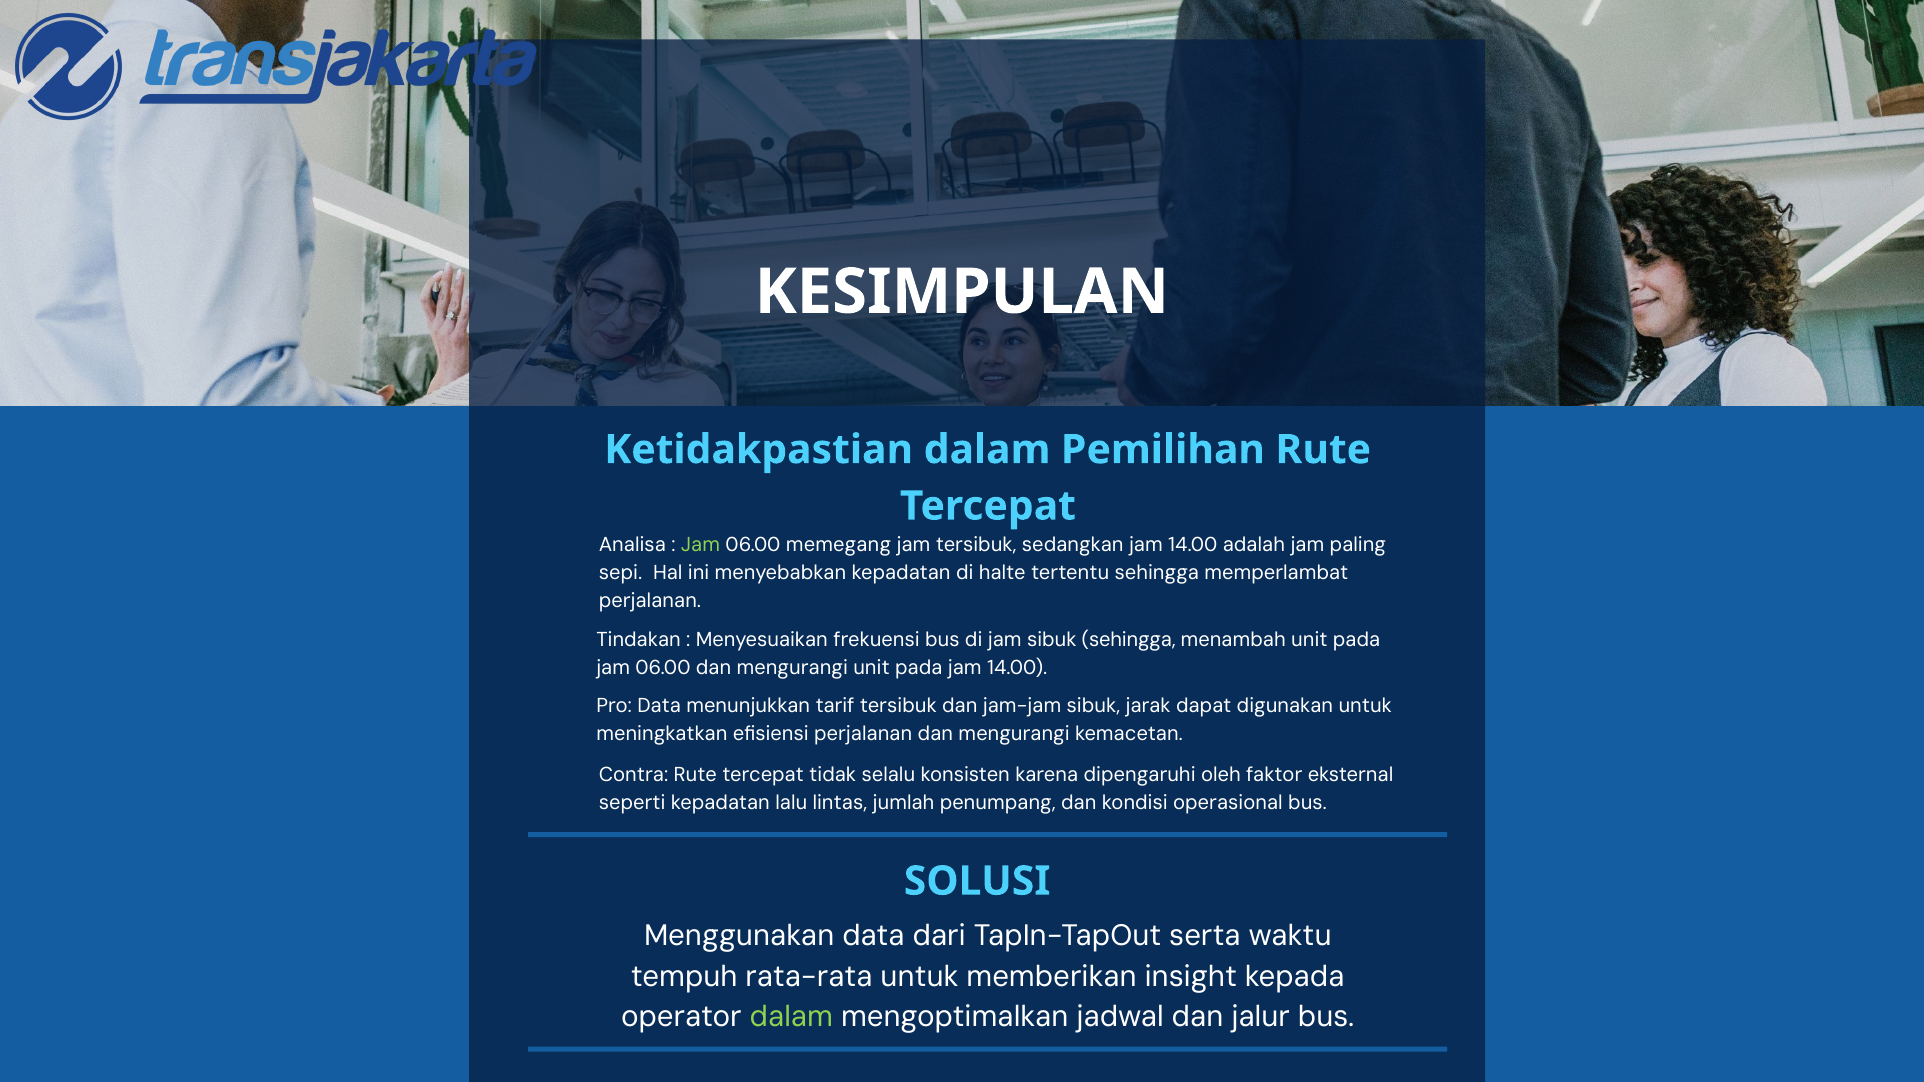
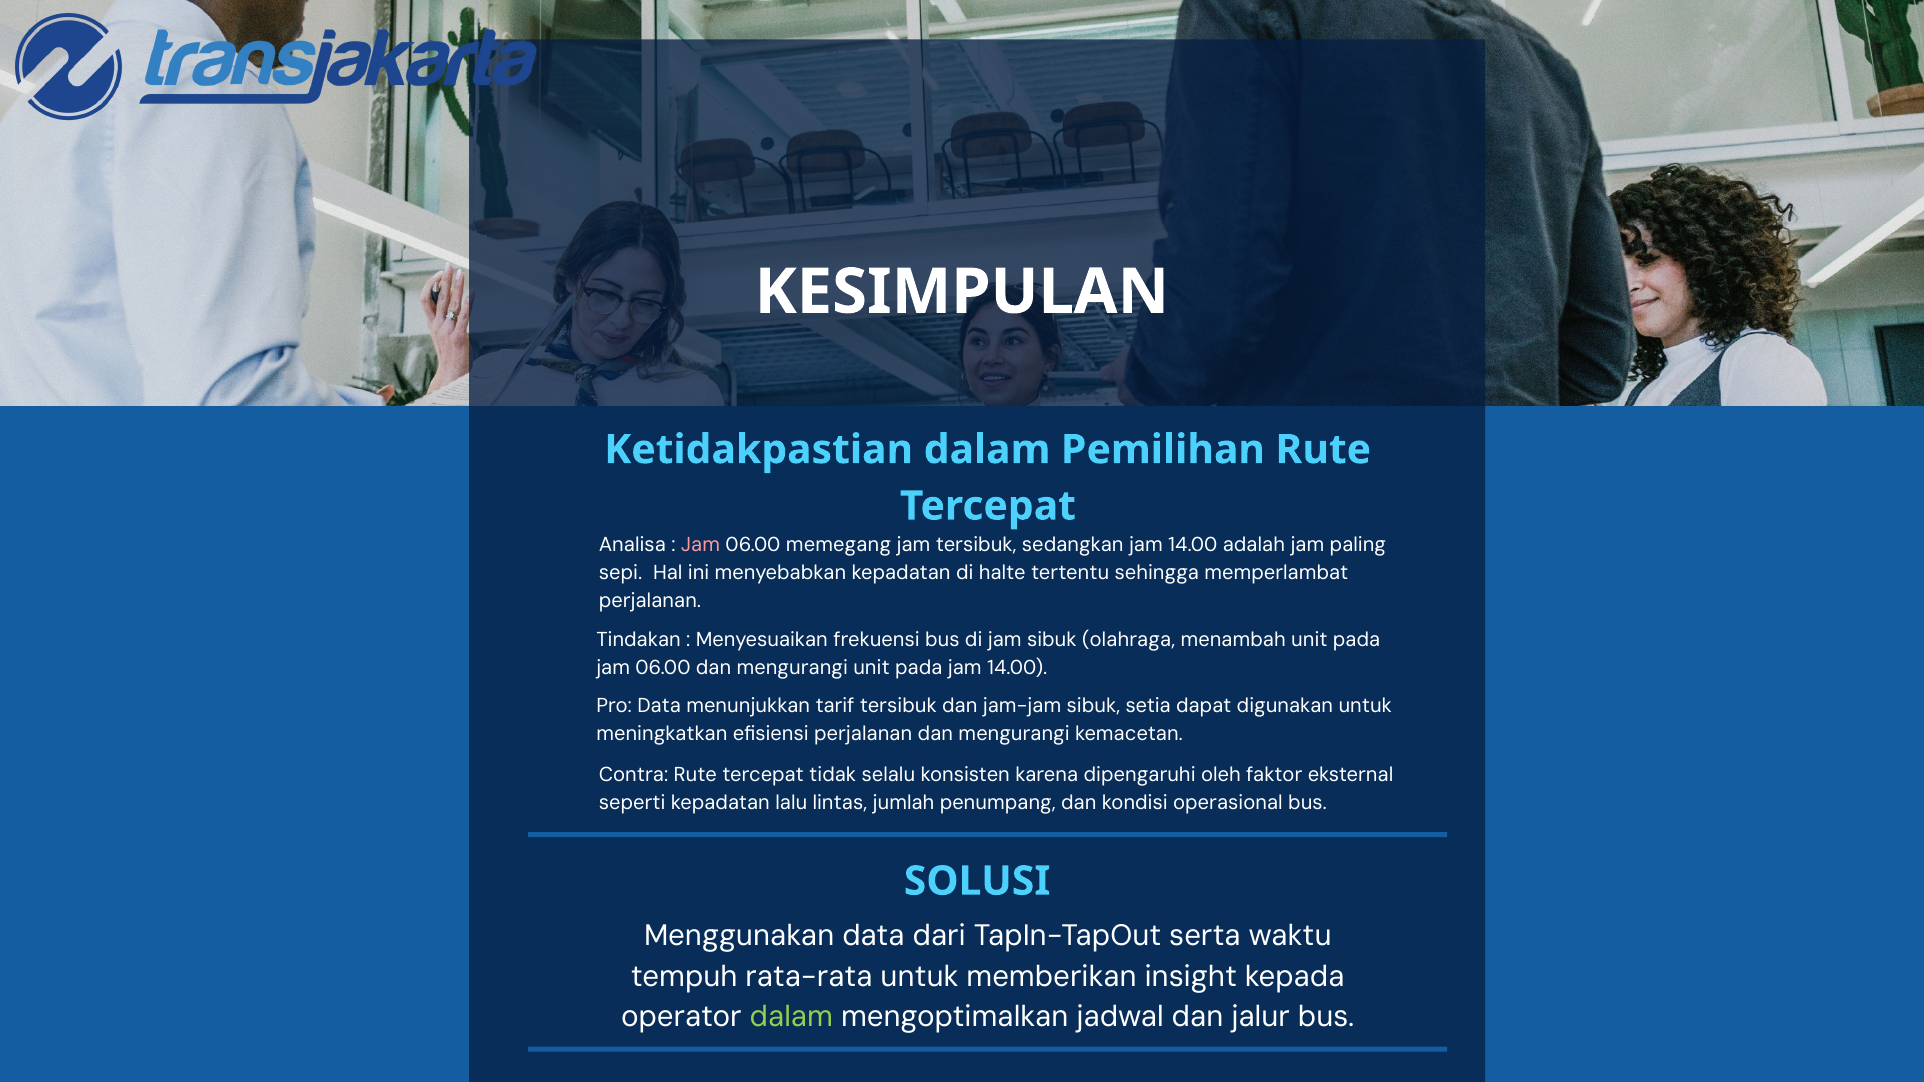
Jam at (701, 545) colour: light green -> pink
sibuk sehingga: sehingga -> olahraga
jarak: jarak -> setia
